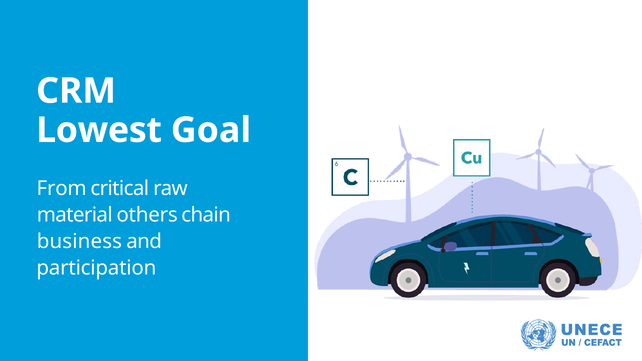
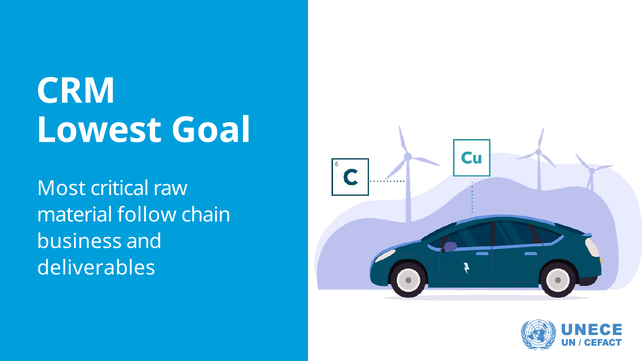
From: From -> Most
others: others -> follow
participation: participation -> deliverables
